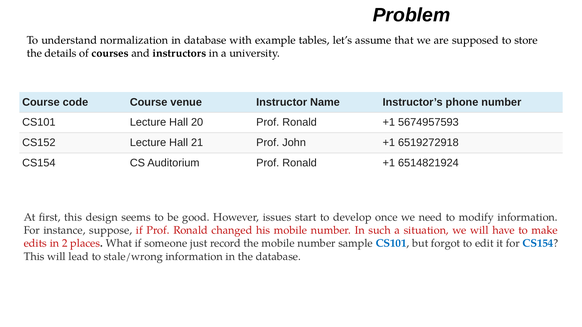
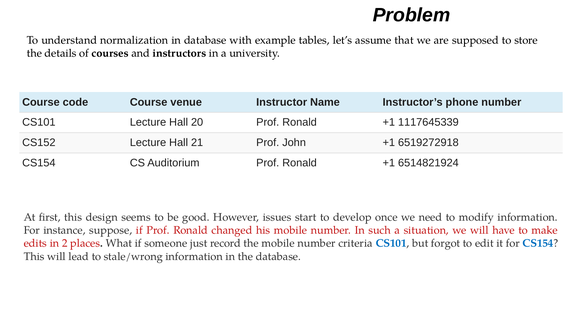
5674957593: 5674957593 -> 1117645339
sample: sample -> criteria
